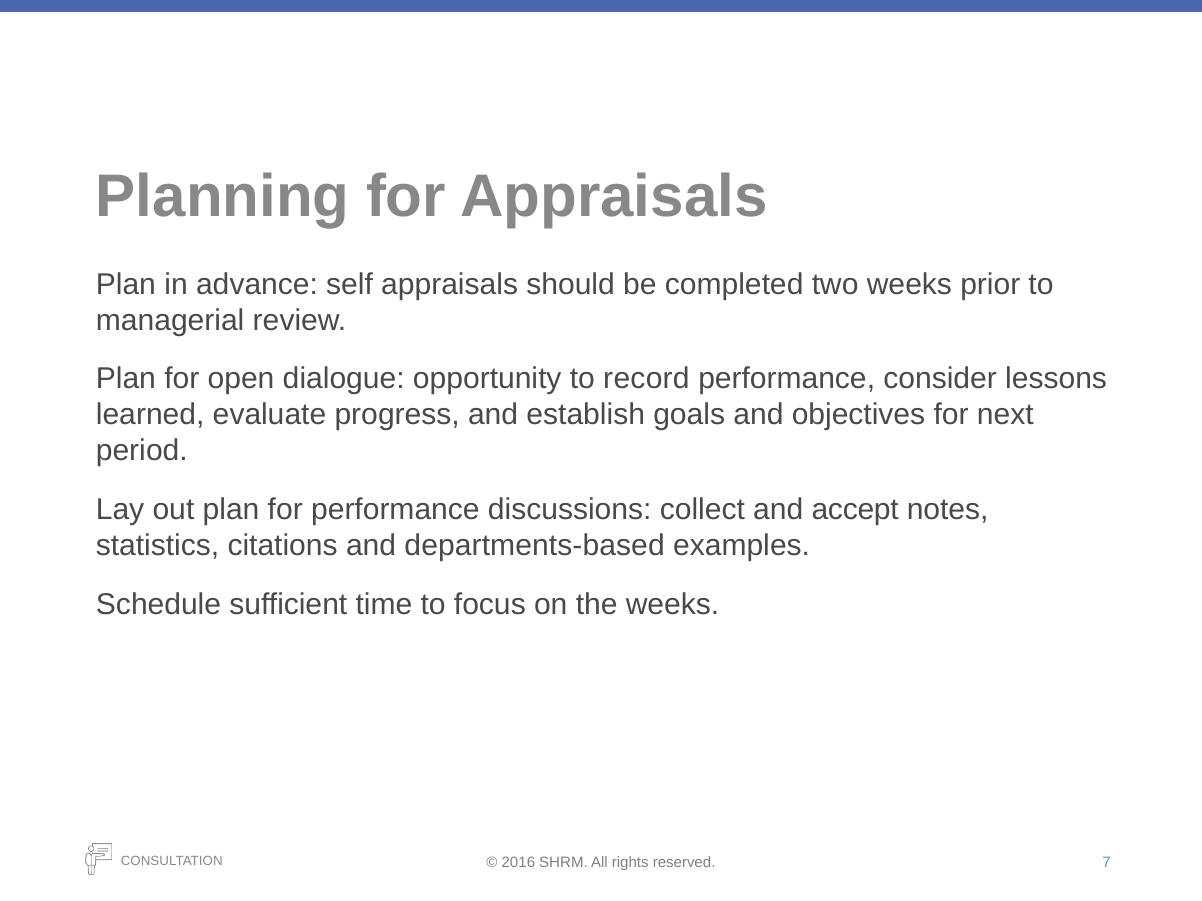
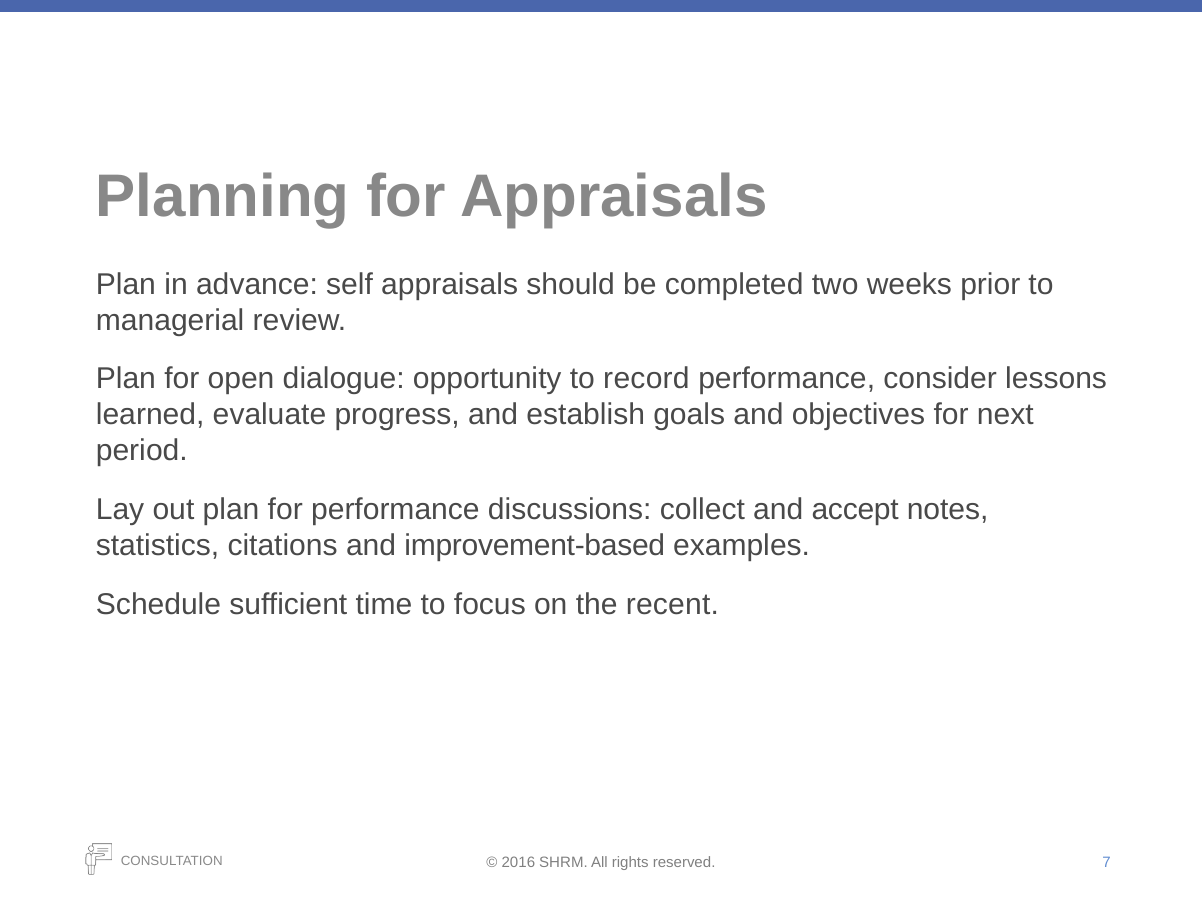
departments-based: departments-based -> improvement-based
the weeks: weeks -> recent
